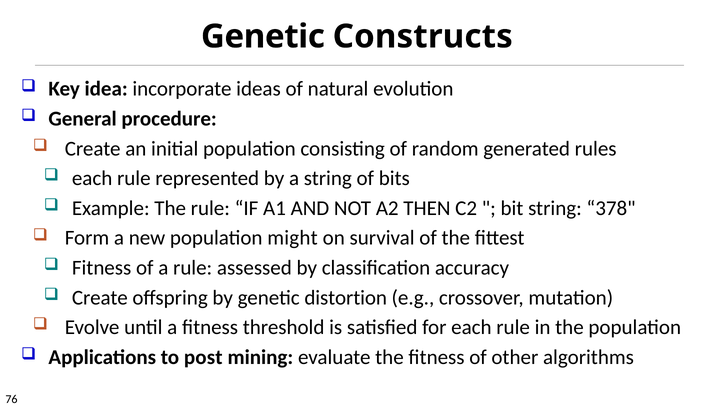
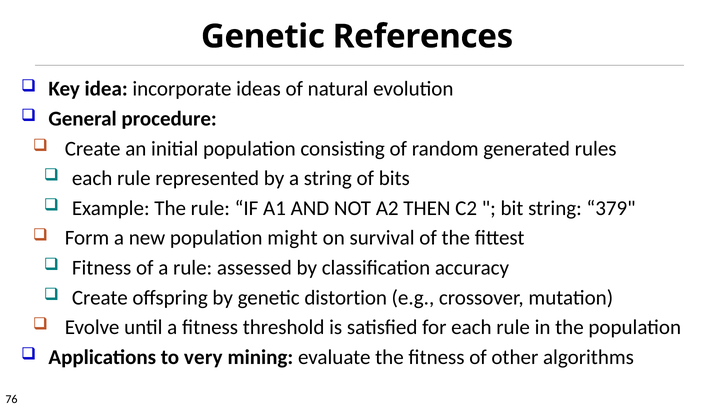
Constructs: Constructs -> References
378: 378 -> 379
post: post -> very
